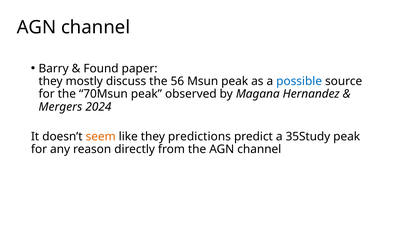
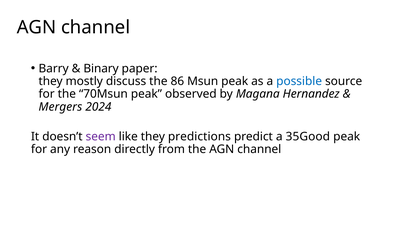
Found: Found -> Binary
56: 56 -> 86
seem colour: orange -> purple
35Study: 35Study -> 35Good
